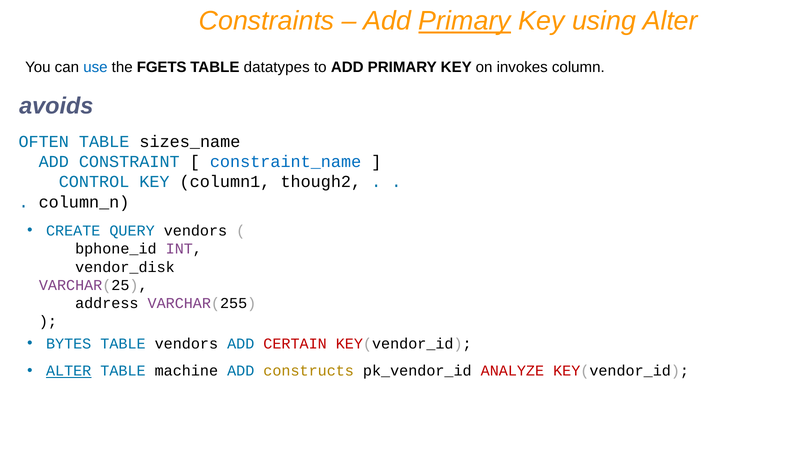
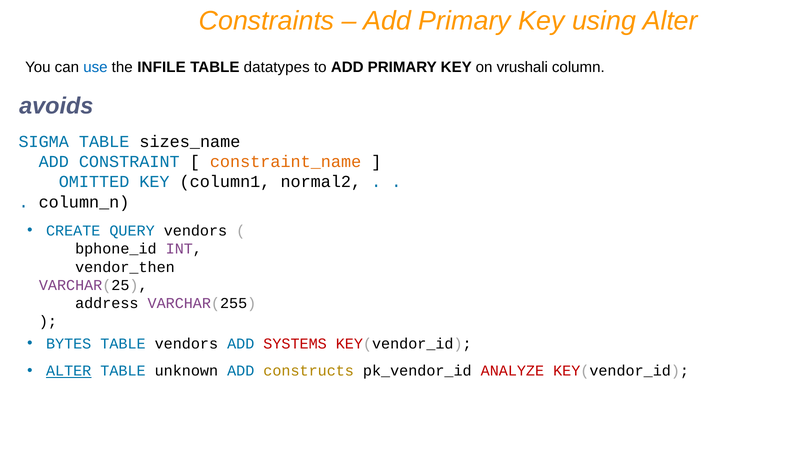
Primary at (465, 21) underline: present -> none
FGETS: FGETS -> INFILE
invokes: invokes -> vrushali
OFTEN: OFTEN -> SIGMA
constraint_name colour: blue -> orange
CONTROL: CONTROL -> OMITTED
though2: though2 -> normal2
vendor_disk: vendor_disk -> vendor_then
CERTAIN: CERTAIN -> SYSTEMS
machine: machine -> unknown
